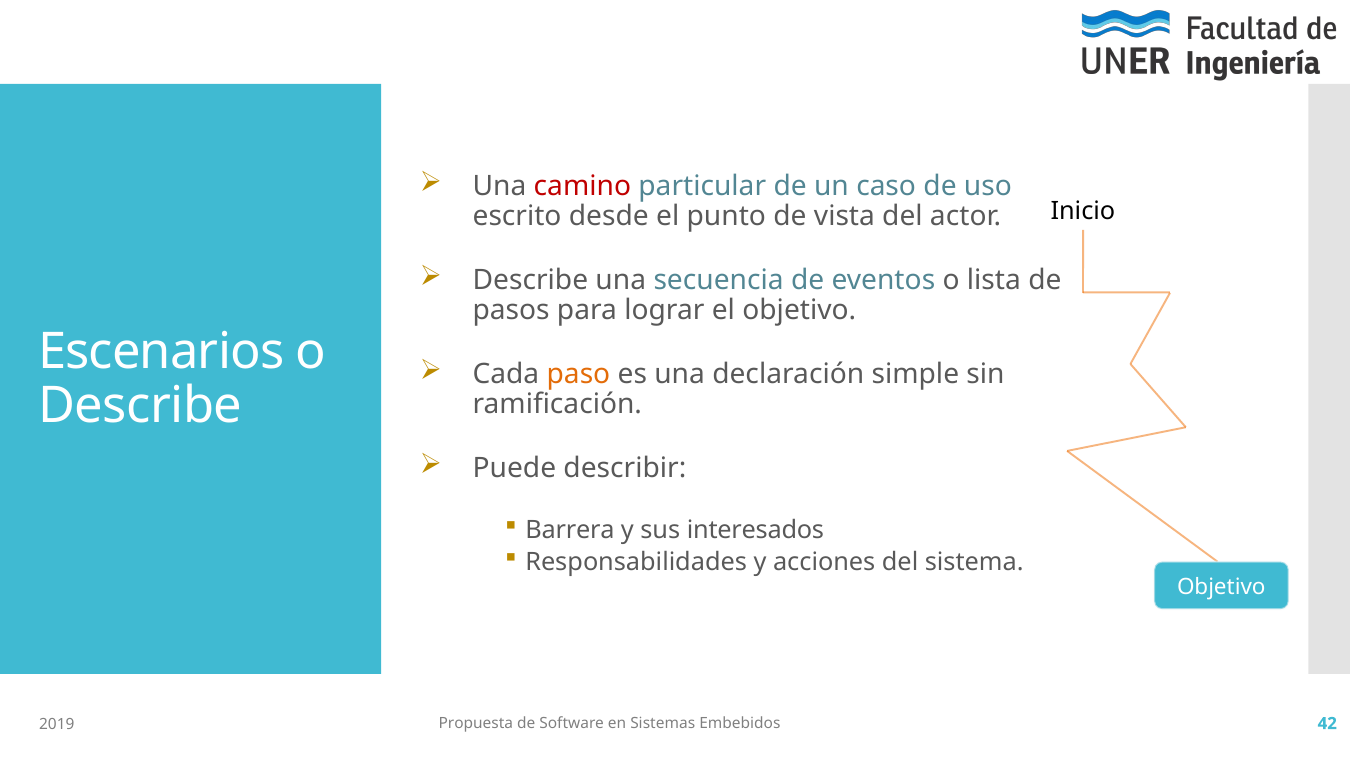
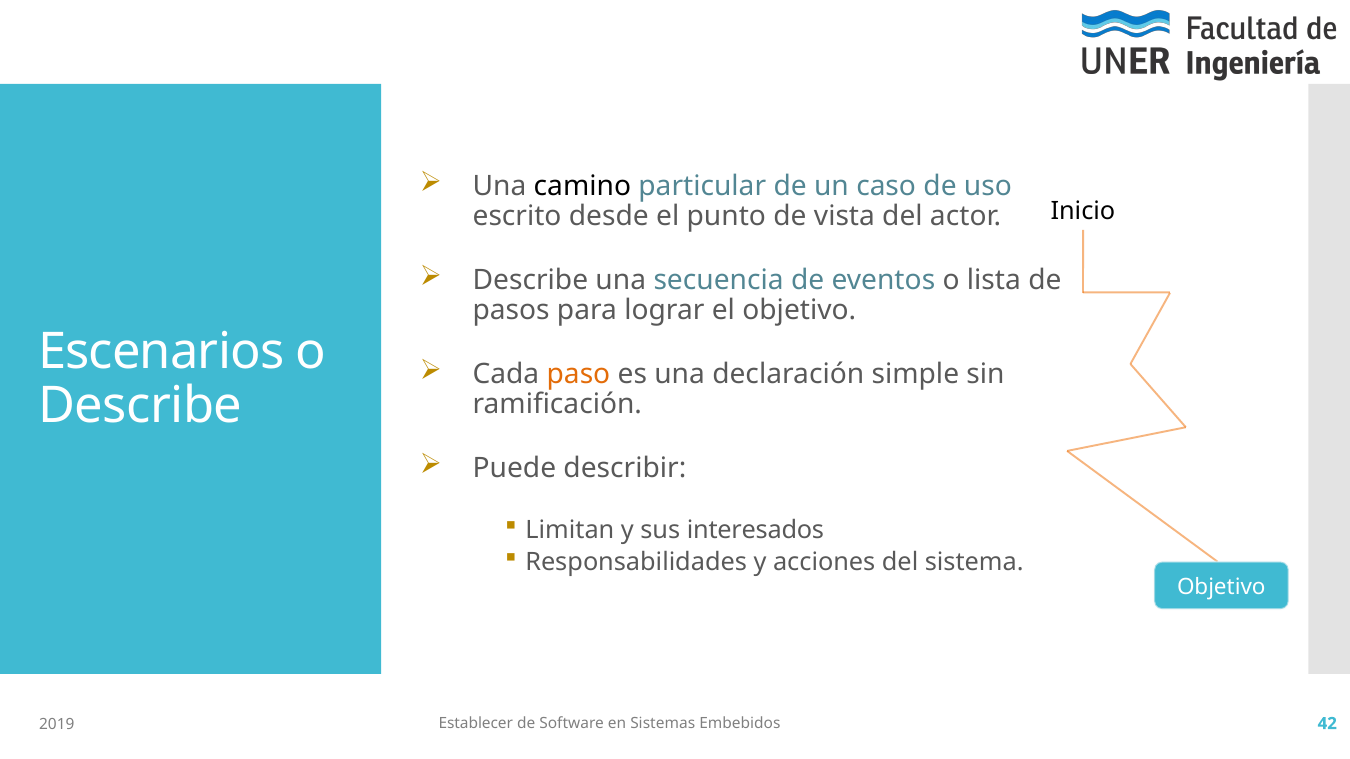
camino colour: red -> black
Barrera: Barrera -> Limitan
Propuesta: Propuesta -> Establecer
